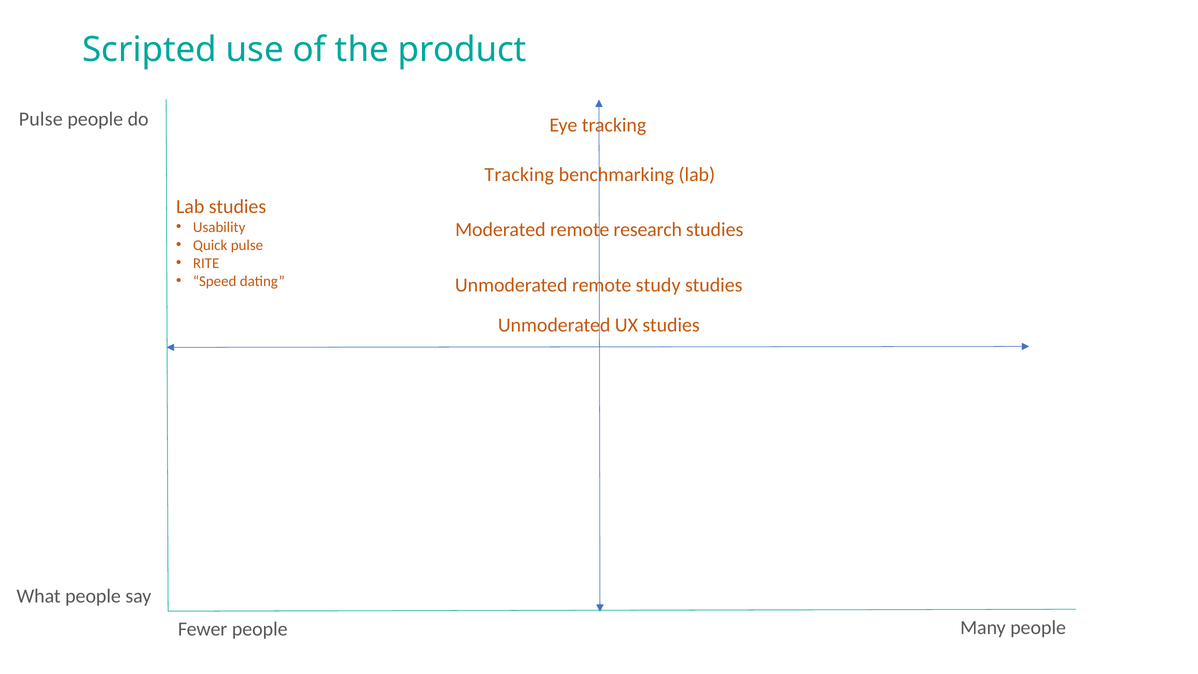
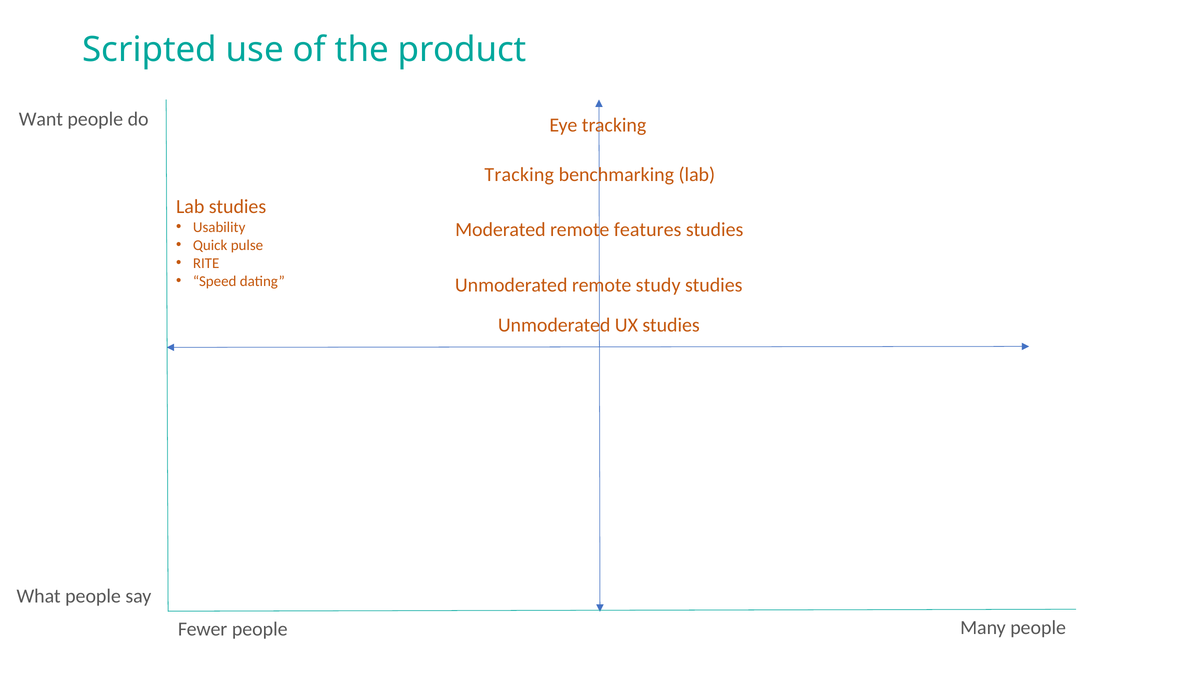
Pulse at (41, 119): Pulse -> Want
research: research -> features
